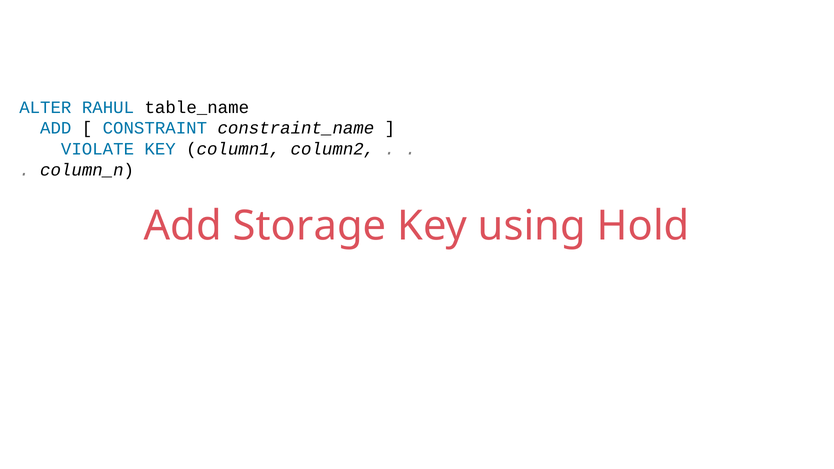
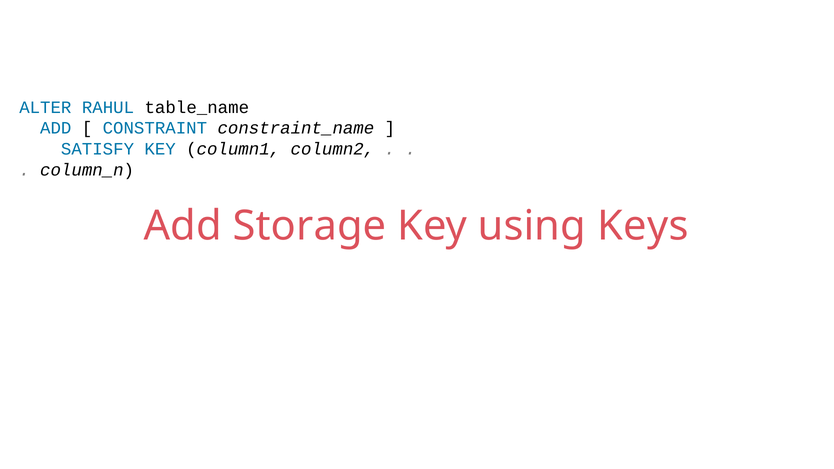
VIOLATE: VIOLATE -> SATISFY
Hold: Hold -> Keys
